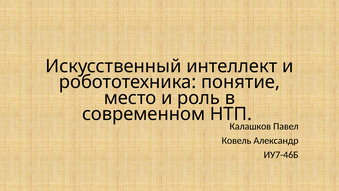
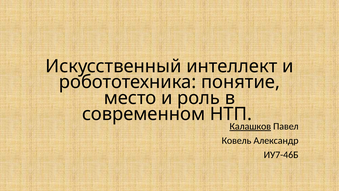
Калашков underline: none -> present
